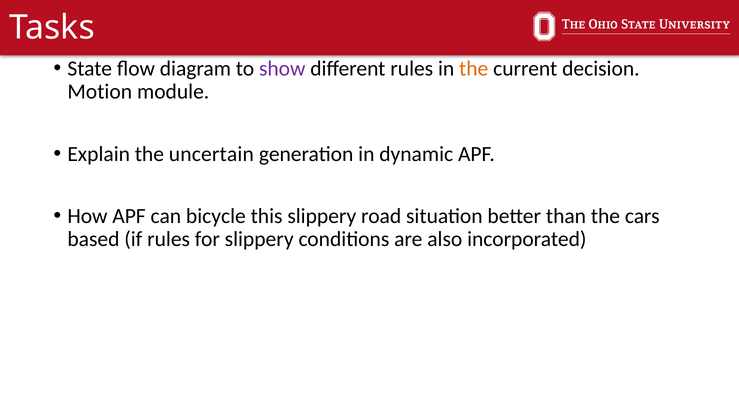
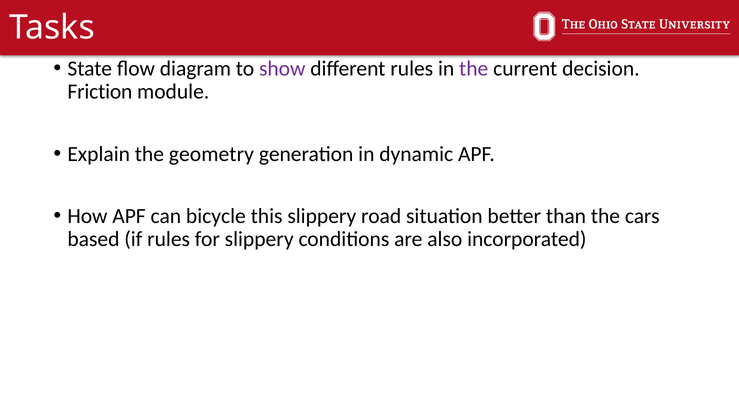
the at (474, 69) colour: orange -> purple
Motion: Motion -> Friction
uncertain: uncertain -> geometry
